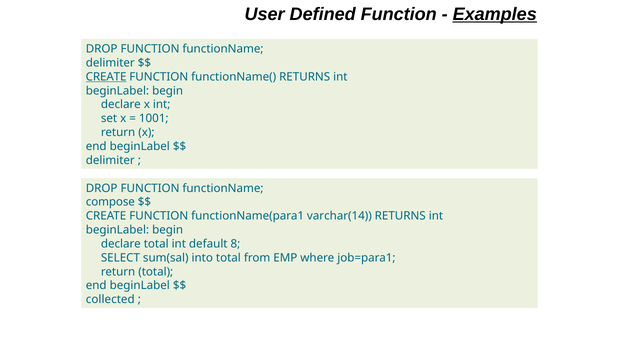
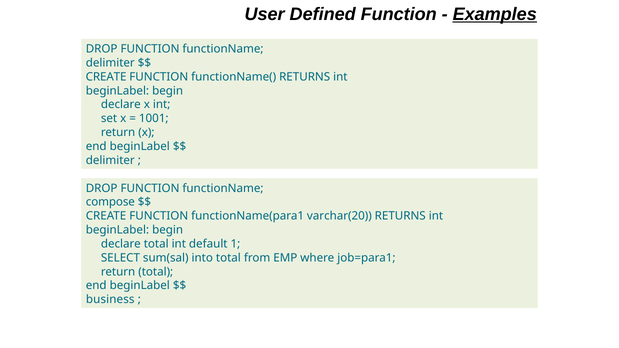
CREATE at (106, 77) underline: present -> none
varchar(14: varchar(14 -> varchar(20
8: 8 -> 1
collected: collected -> business
